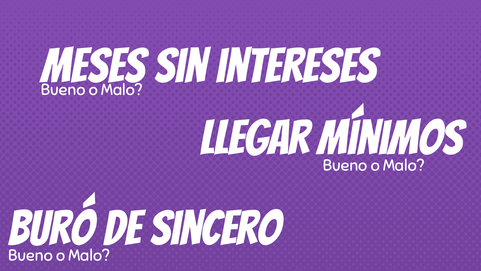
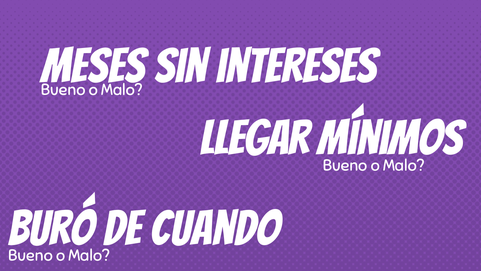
Sincero: Sincero -> Cuando
